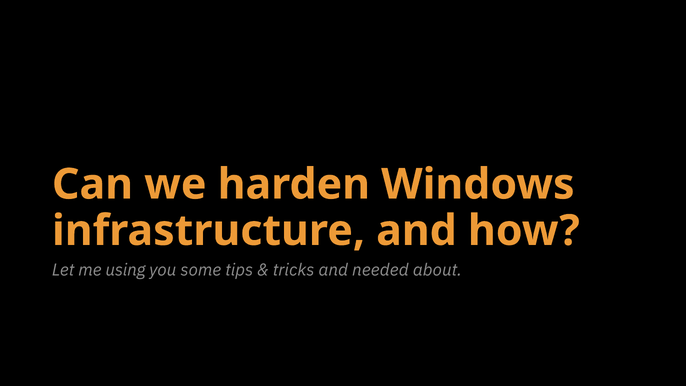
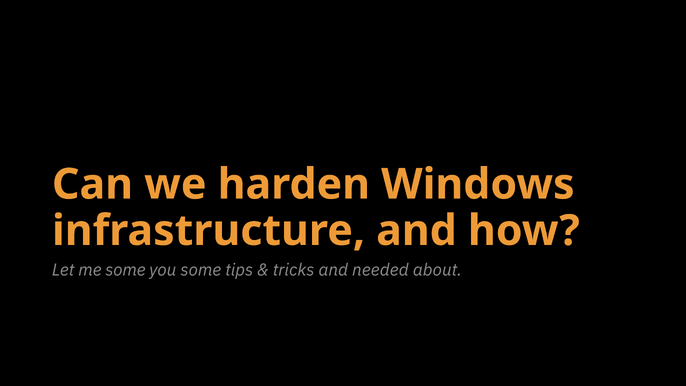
me using: using -> some
